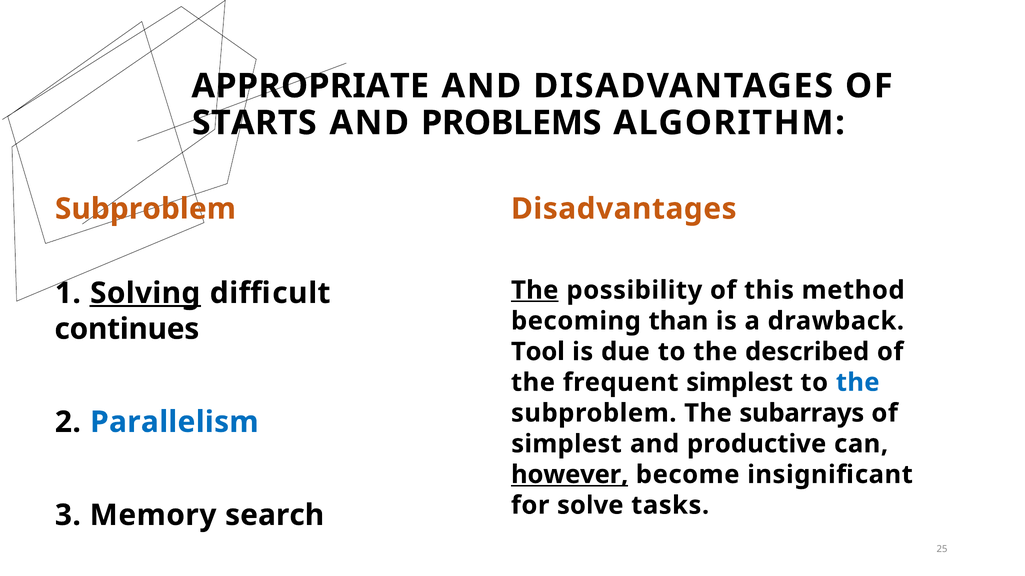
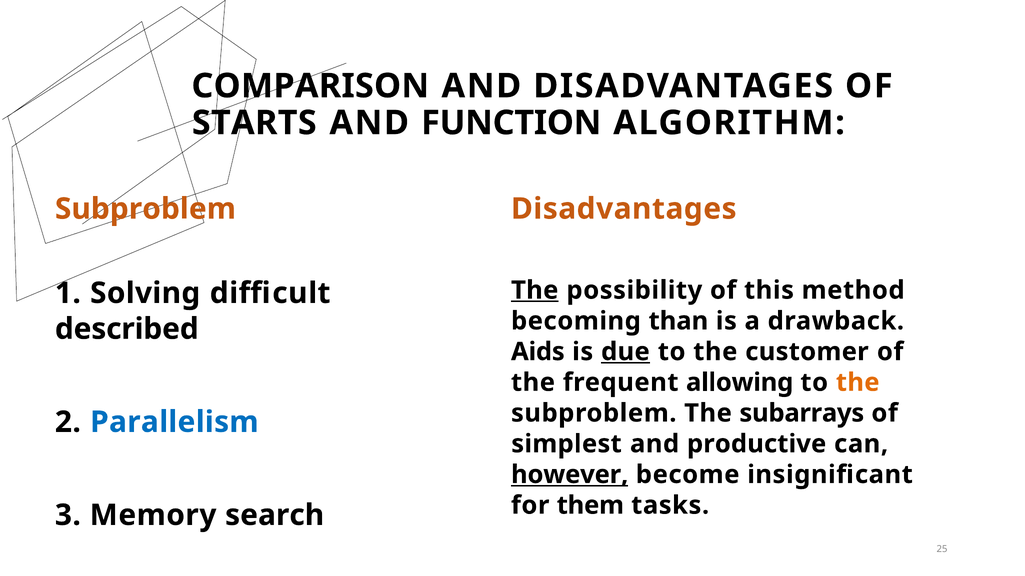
APPROPRIATE: APPROPRIATE -> COMPARISON
PROBLEMS: PROBLEMS -> FUNCTION
Solving underline: present -> none
continues: continues -> described
Tool: Tool -> Aids
due underline: none -> present
described: described -> customer
frequent simplest: simplest -> allowing
the at (858, 383) colour: blue -> orange
solve: solve -> them
